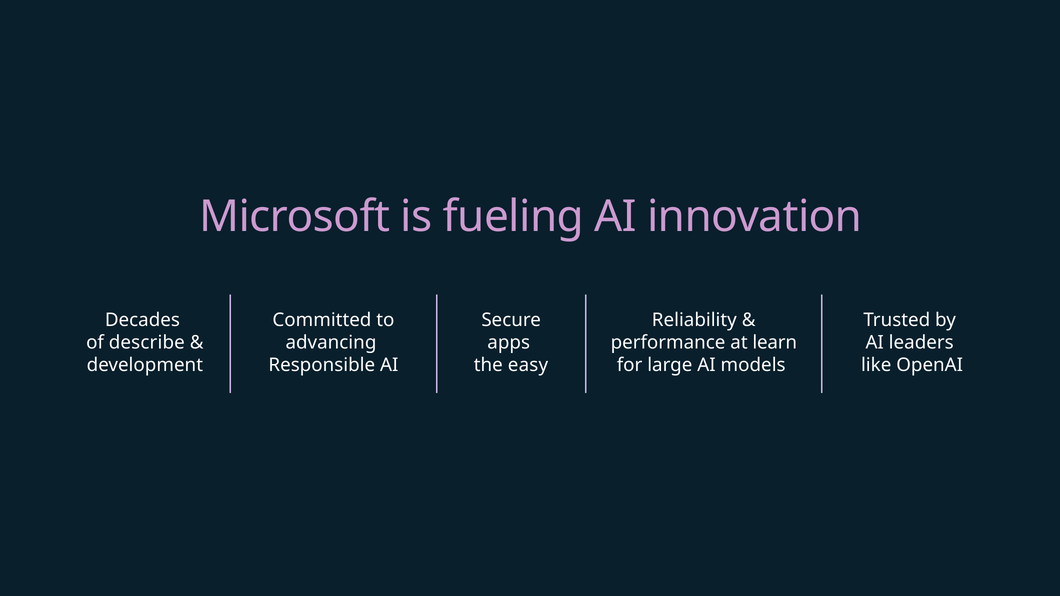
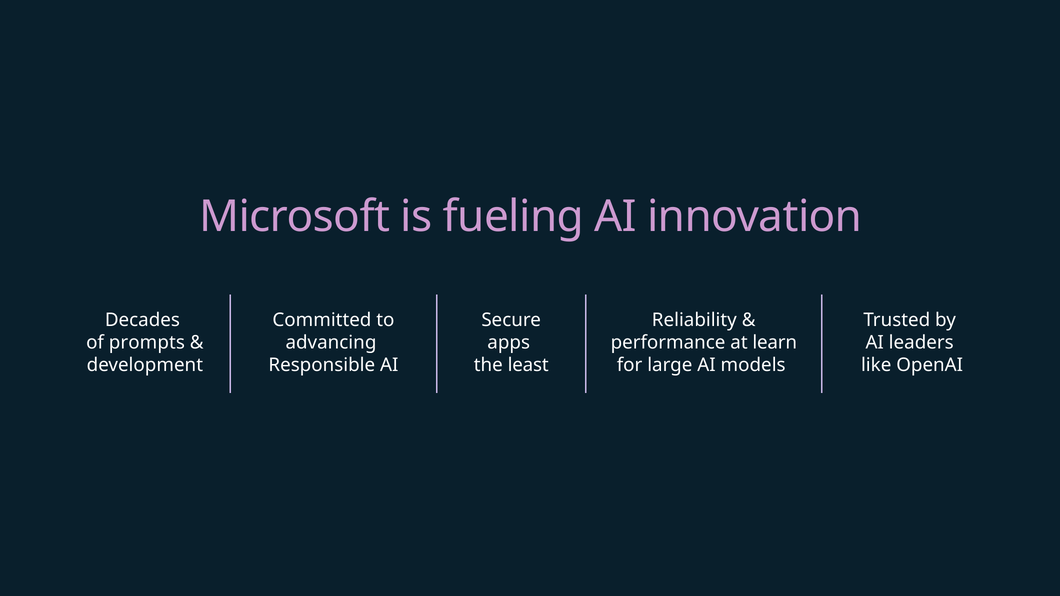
describe: describe -> prompts
easy: easy -> least
